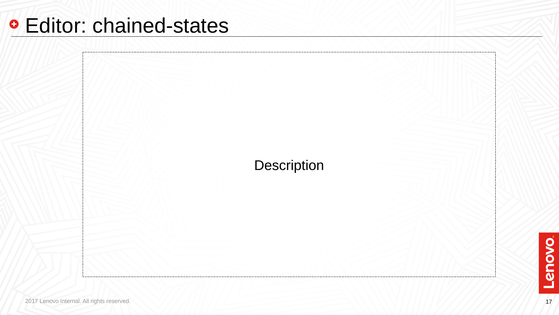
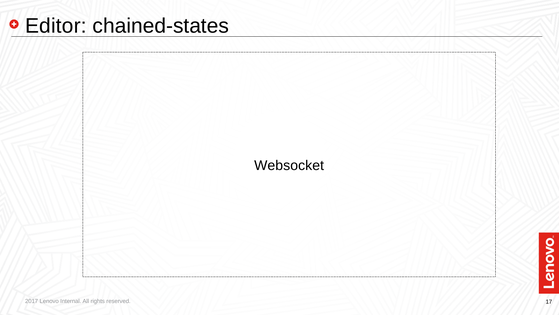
Description: Description -> Websocket
